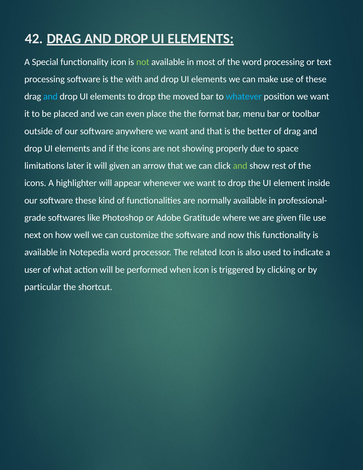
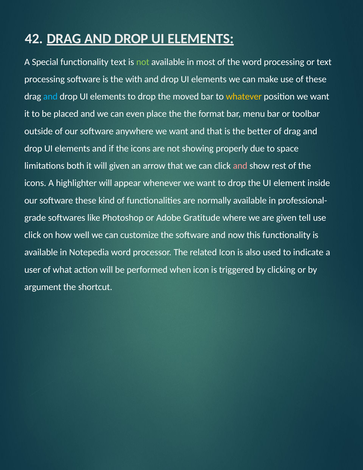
functionality icon: icon -> text
whatever colour: light blue -> yellow
later: later -> both
and at (240, 166) colour: light green -> pink
file: file -> tell
next at (33, 235): next -> click
particular: particular -> argument
